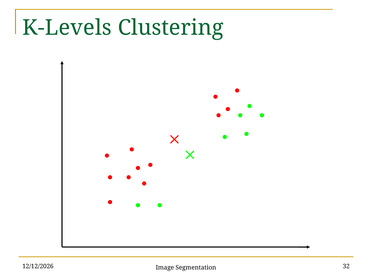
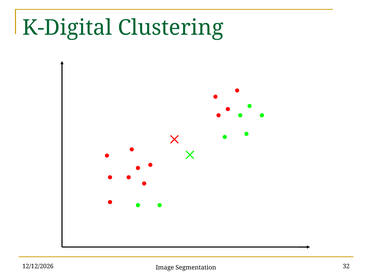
K-Levels: K-Levels -> K-Digital
